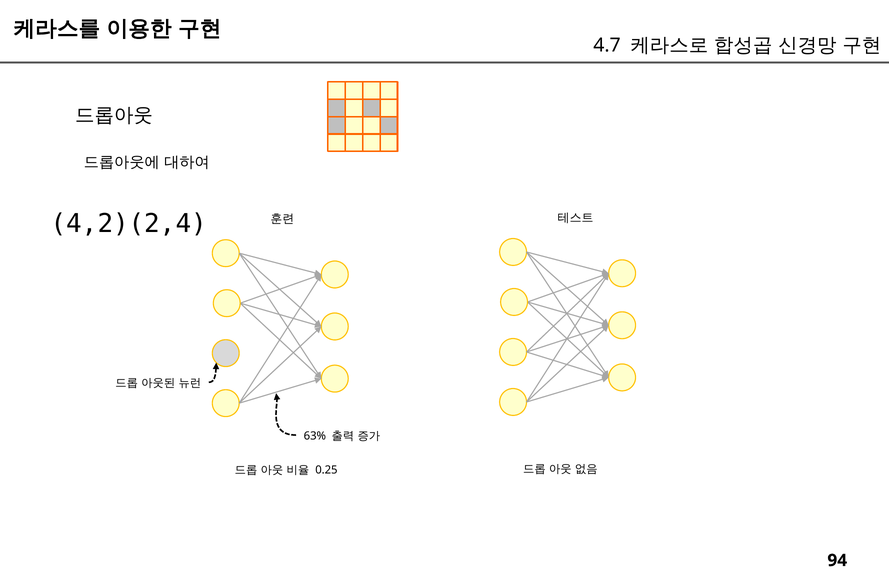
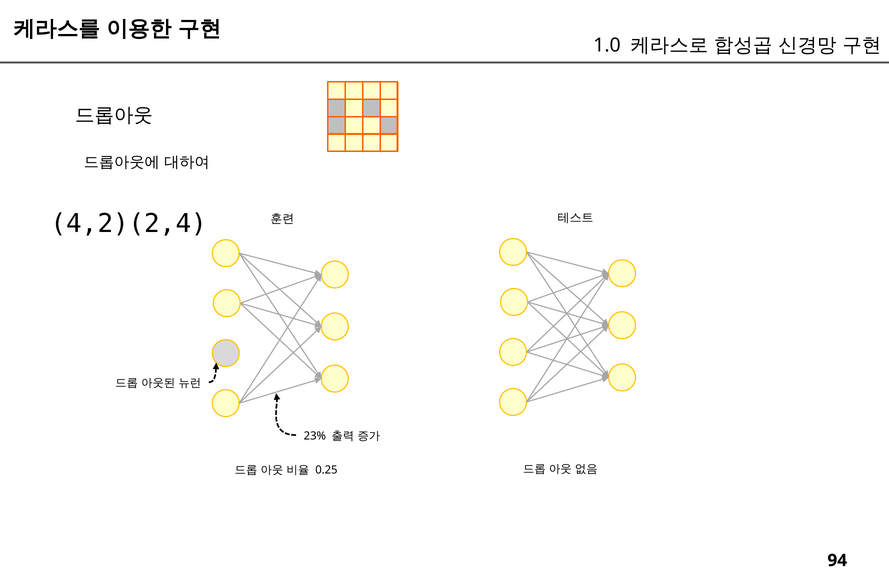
4.7: 4.7 -> 1.0
63%: 63% -> 23%
